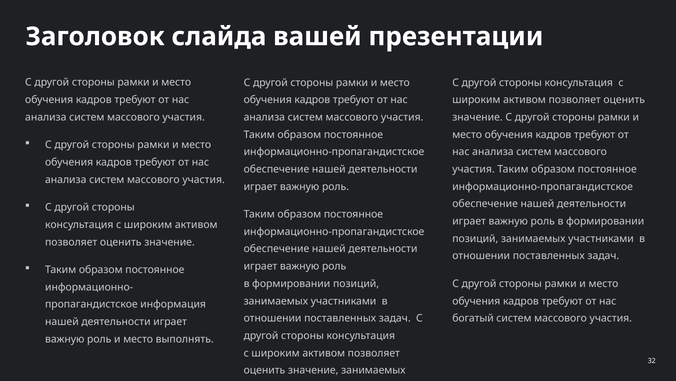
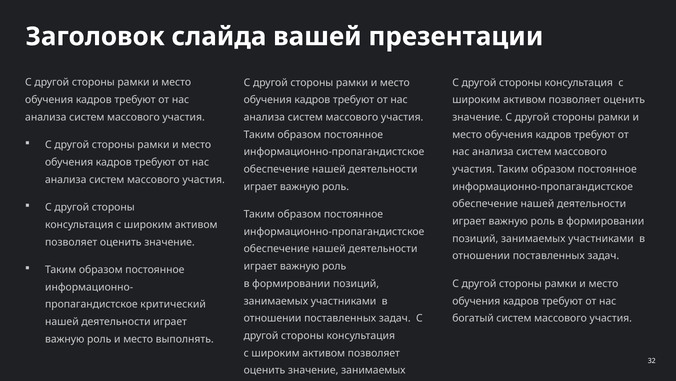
информация: информация -> критический
